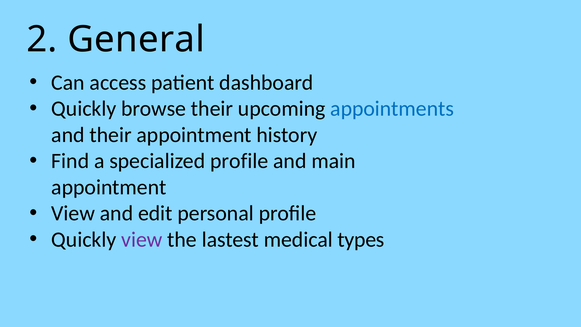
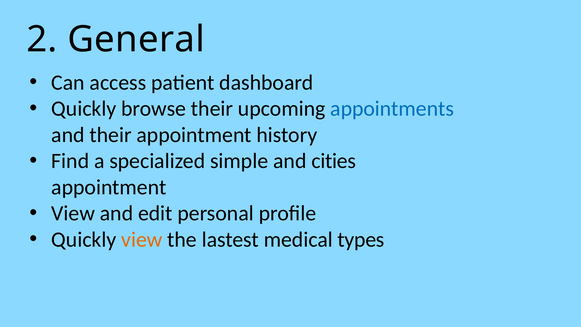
specialized profile: profile -> simple
main: main -> cities
view at (142, 239) colour: purple -> orange
